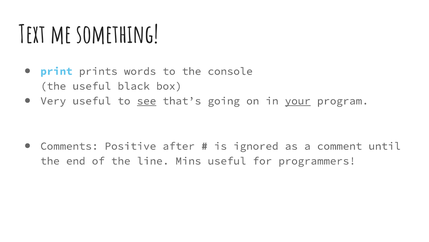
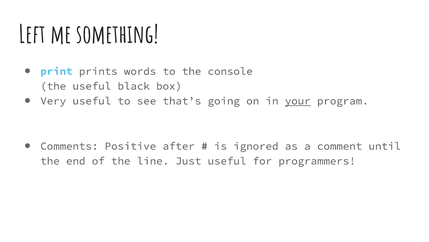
Text: Text -> Left
see underline: present -> none
Mins: Mins -> Just
